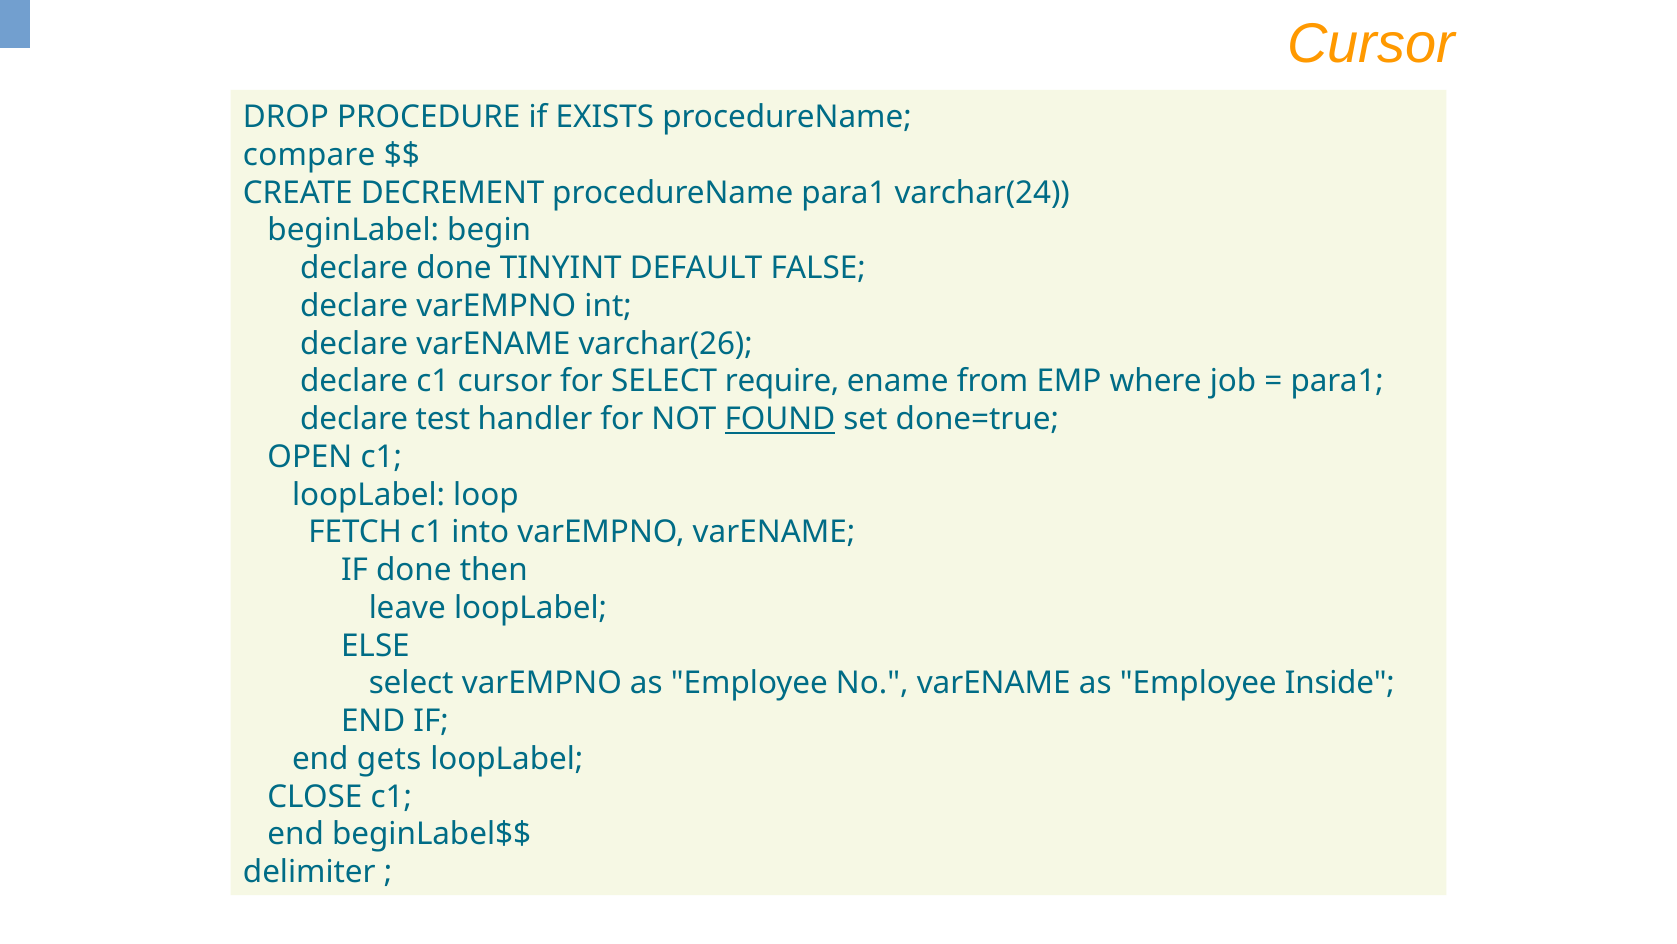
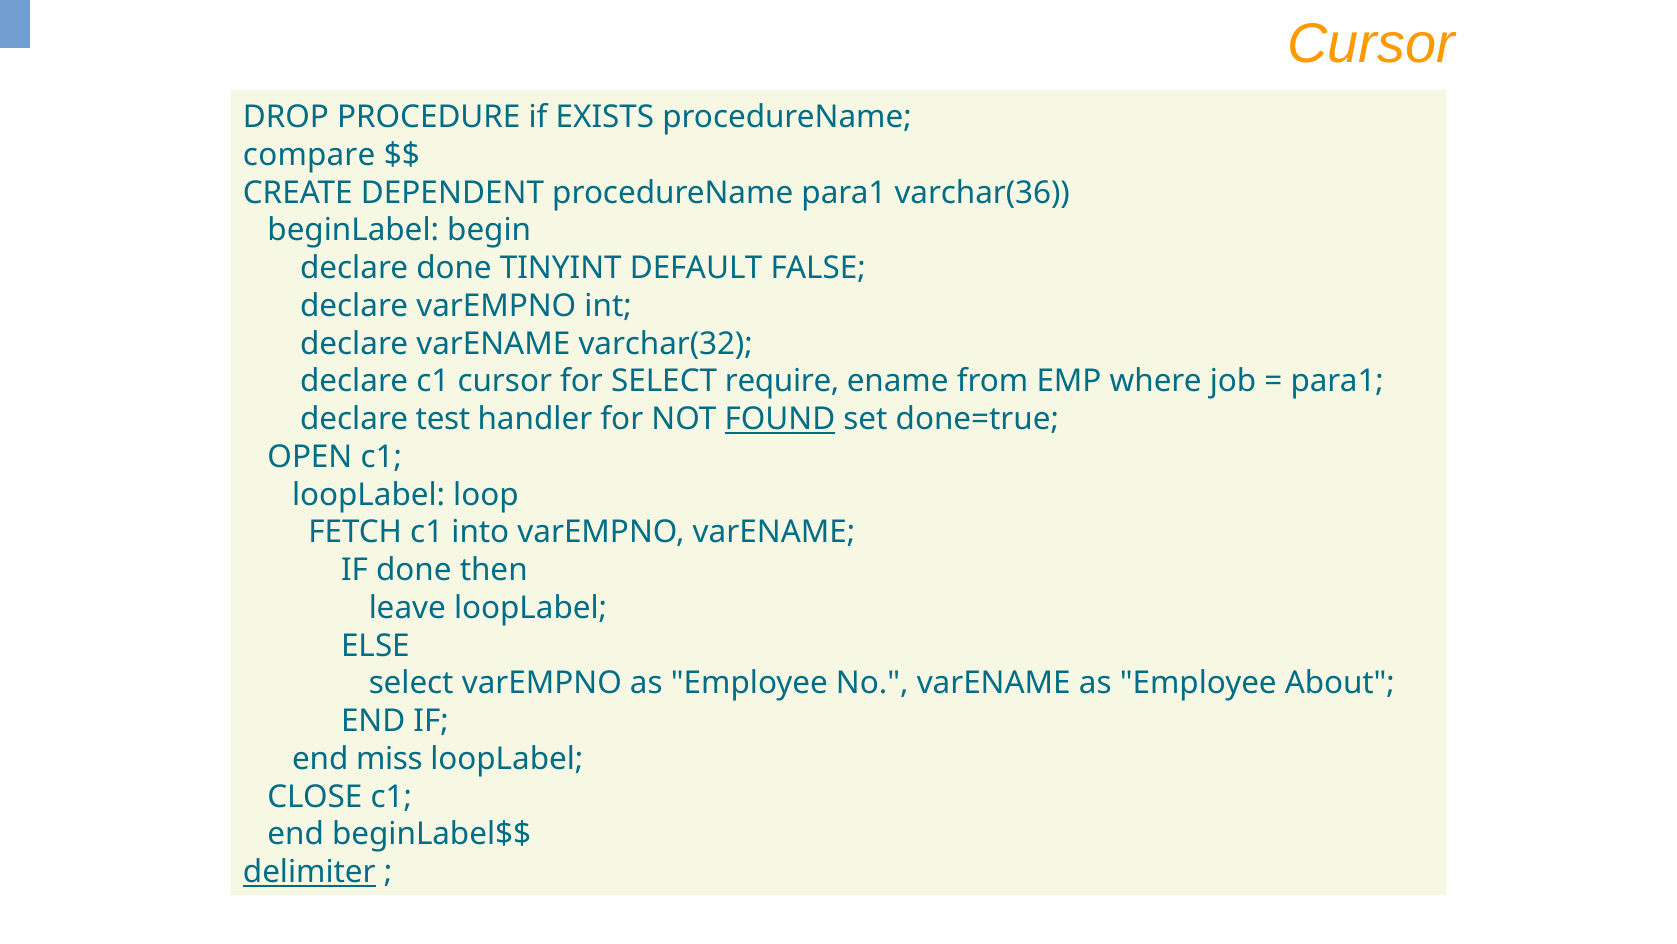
DECREMENT: DECREMENT -> DEPENDENT
varchar(24: varchar(24 -> varchar(36
varchar(26: varchar(26 -> varchar(32
Inside: Inside -> About
gets: gets -> miss
delimiter underline: none -> present
